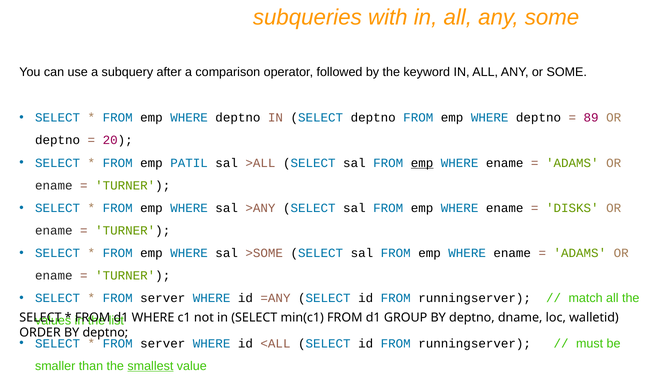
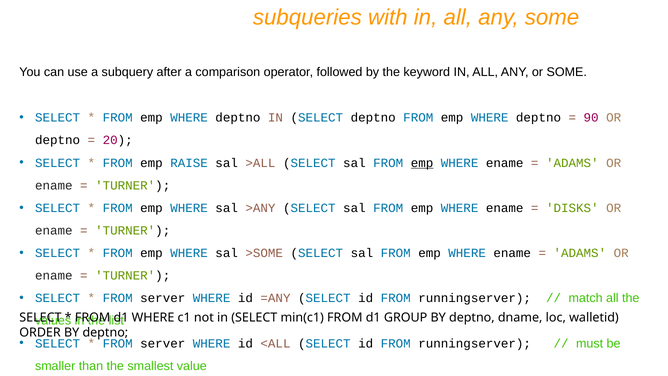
89: 89 -> 90
PATIL: PATIL -> RAISE
smallest underline: present -> none
